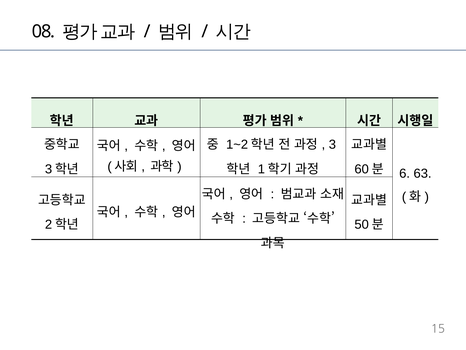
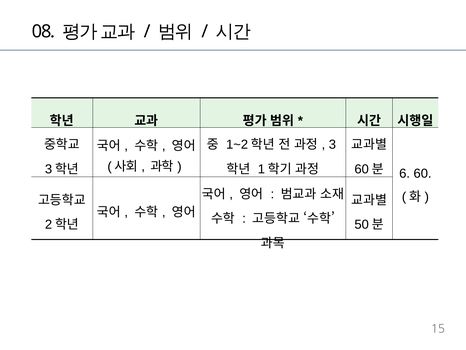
63: 63 -> 60
